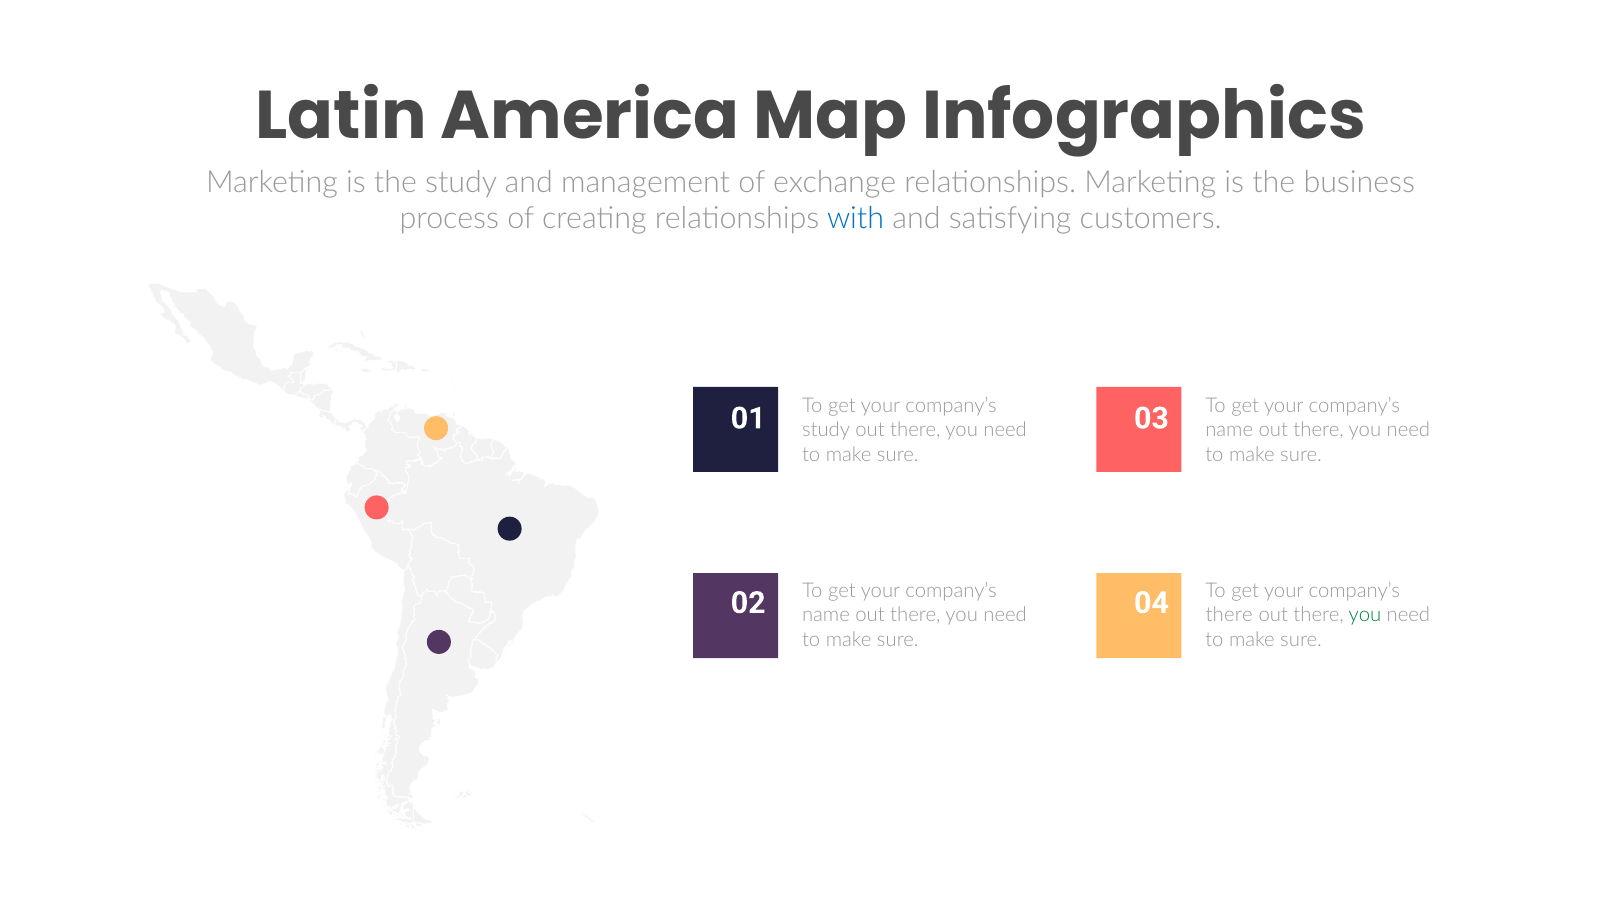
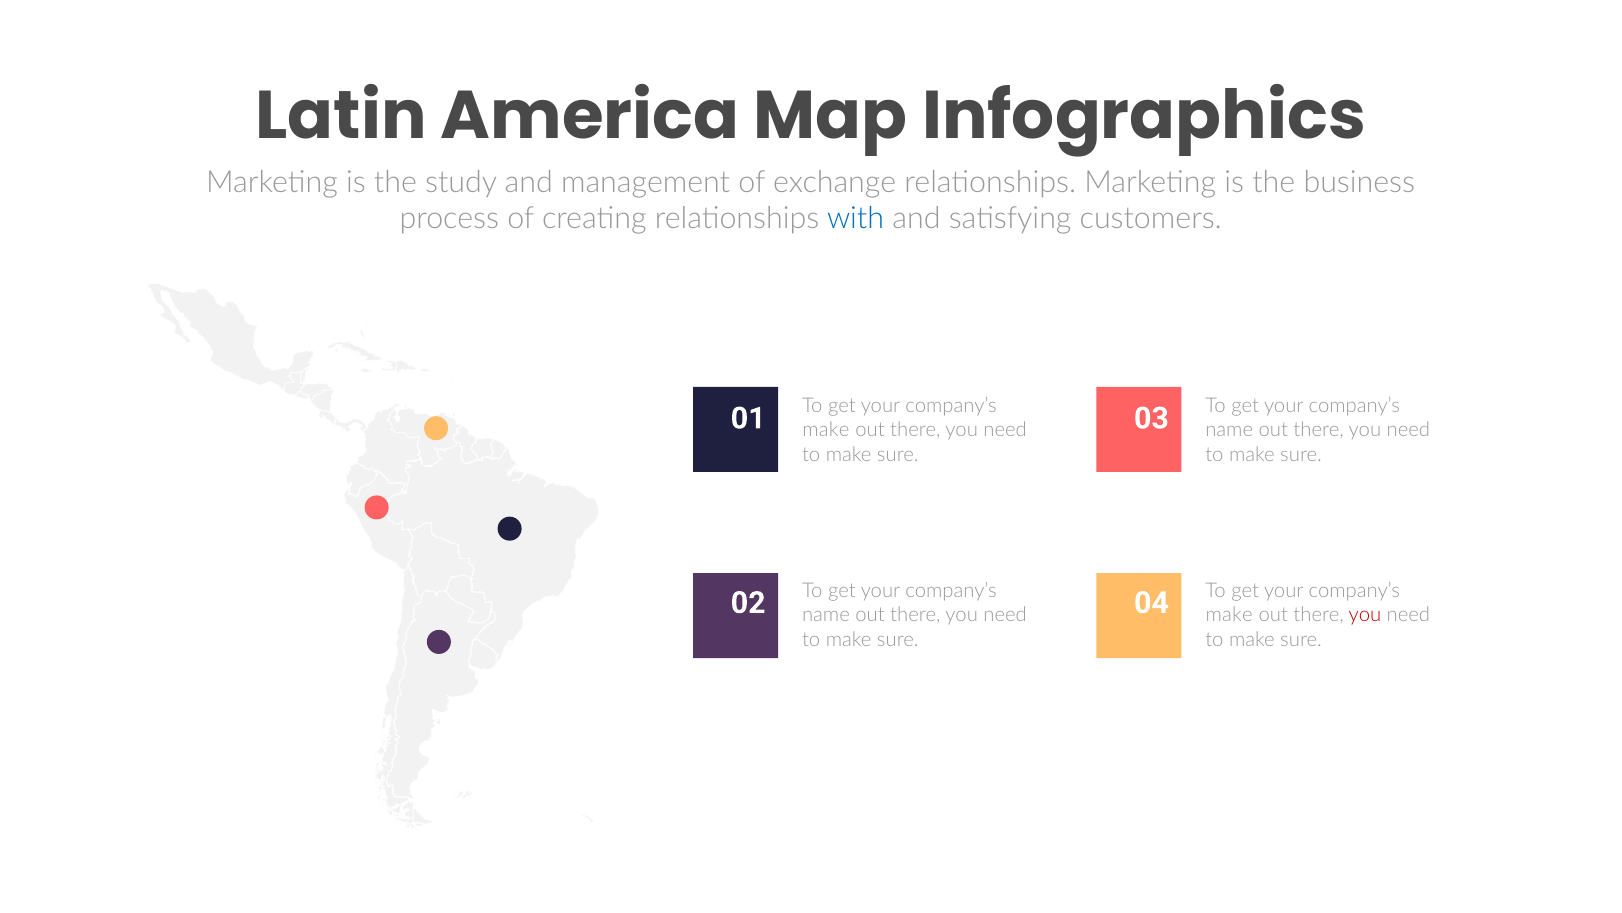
study at (826, 430): study -> make
there at (1229, 615): there -> make
you at (1365, 615) colour: green -> red
